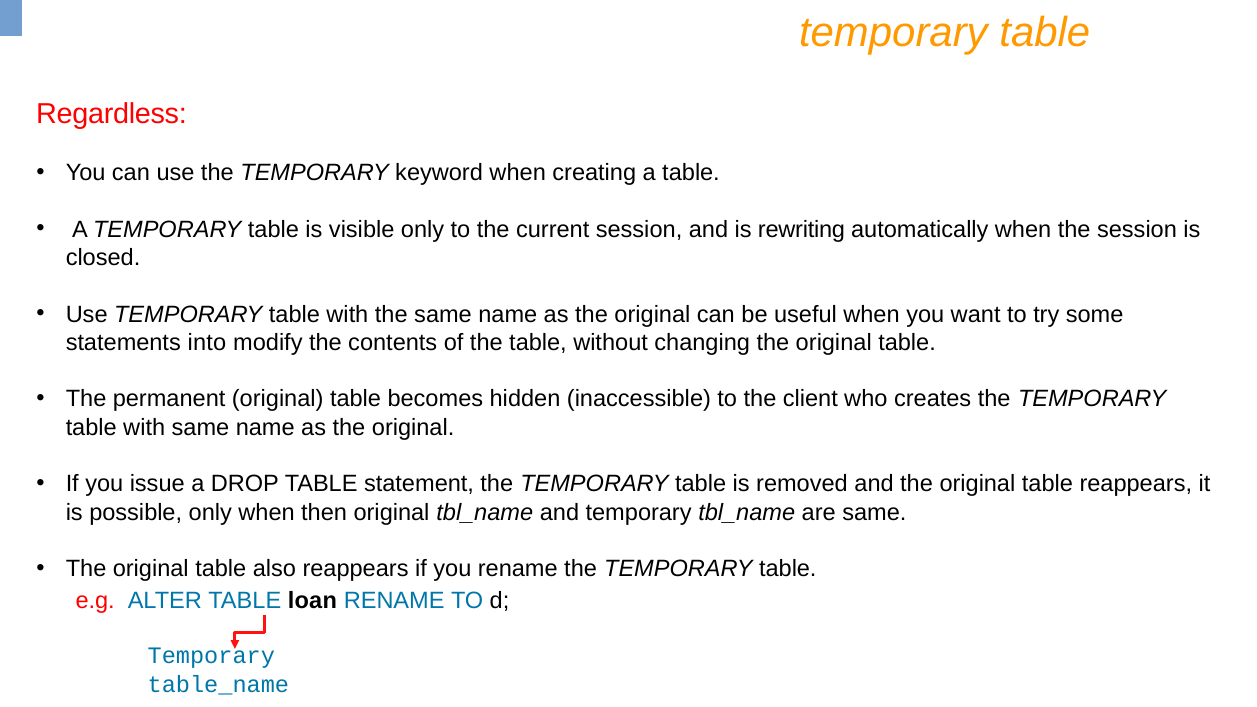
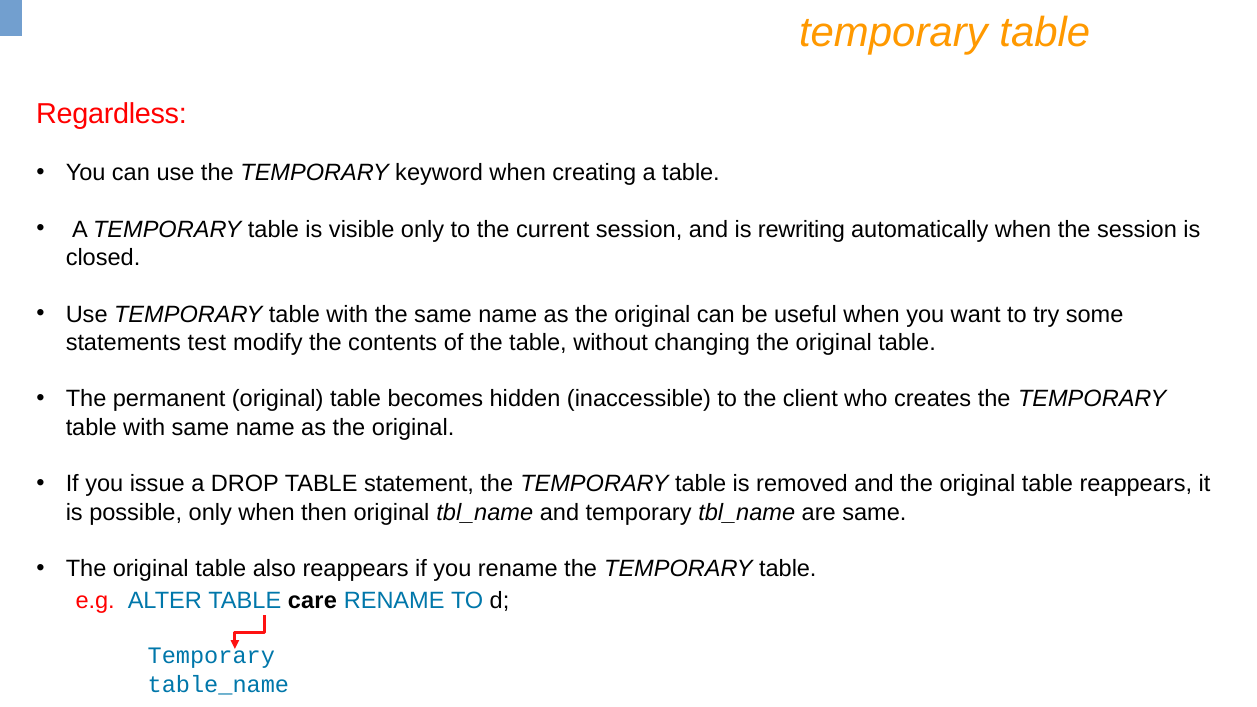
into: into -> test
loan: loan -> care
